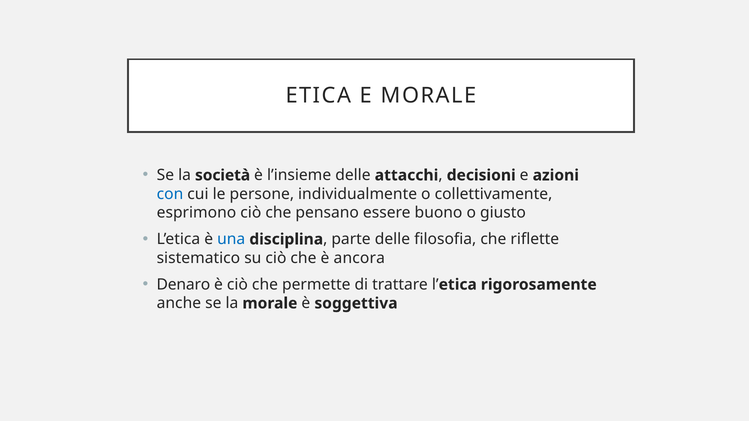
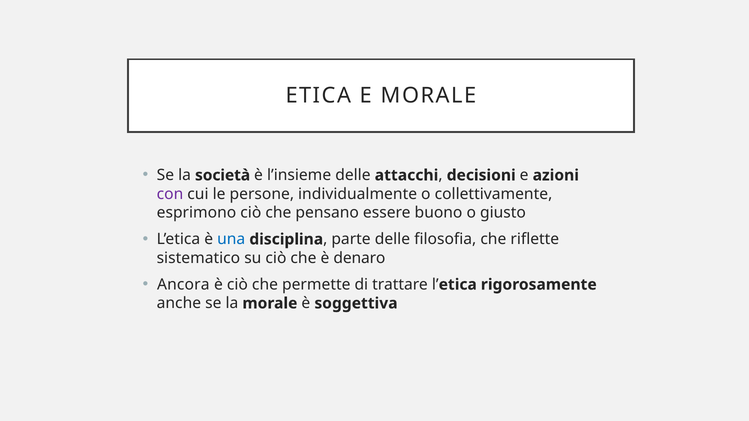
con colour: blue -> purple
ancora: ancora -> denaro
Denaro: Denaro -> Ancora
